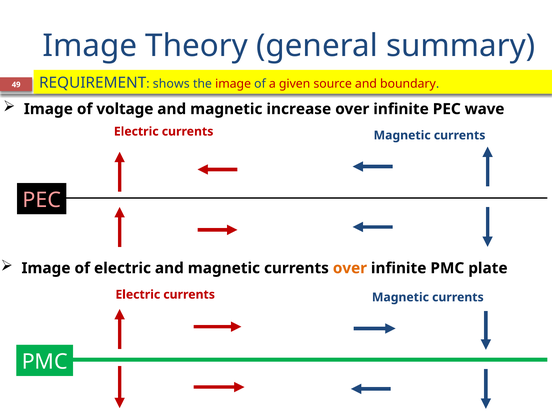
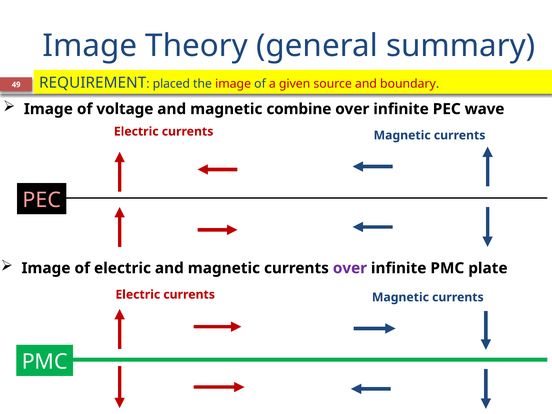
shows: shows -> placed
increase: increase -> combine
over at (350, 268) colour: orange -> purple
